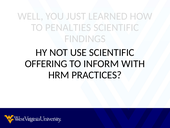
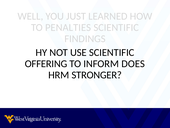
WITH: WITH -> DOES
PRACTICES: PRACTICES -> STRONGER
